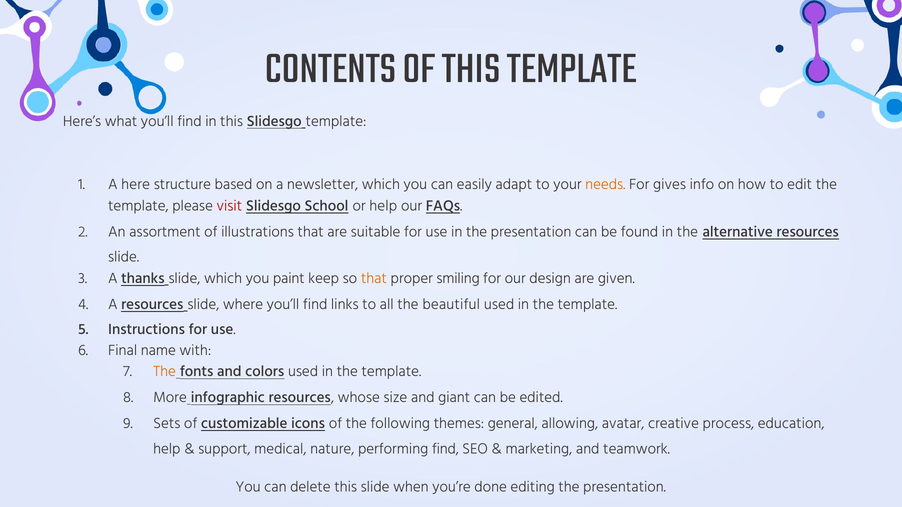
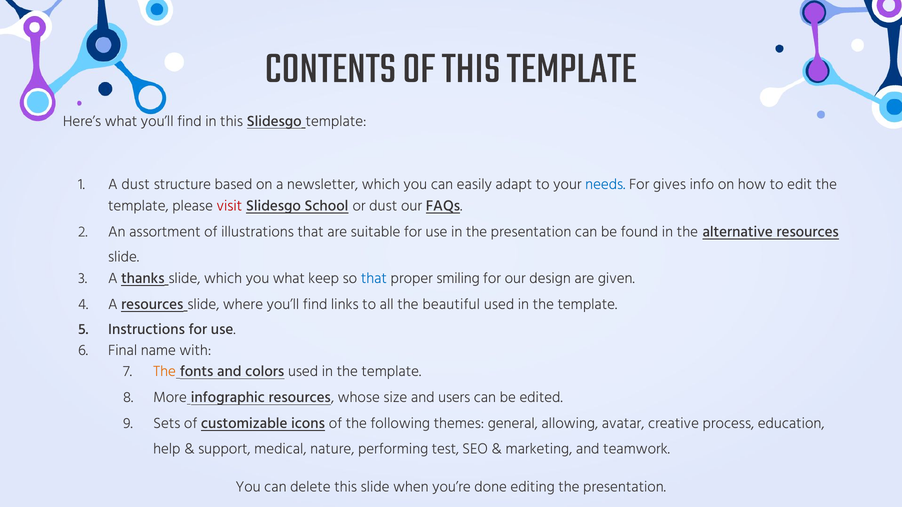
A here: here -> dust
needs colour: orange -> blue
or help: help -> dust
you paint: paint -> what
that at (374, 278) colour: orange -> blue
giant: giant -> users
performing find: find -> test
